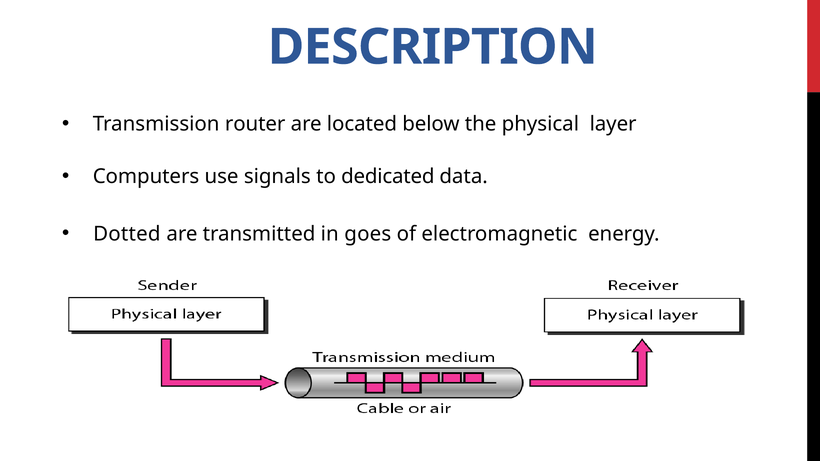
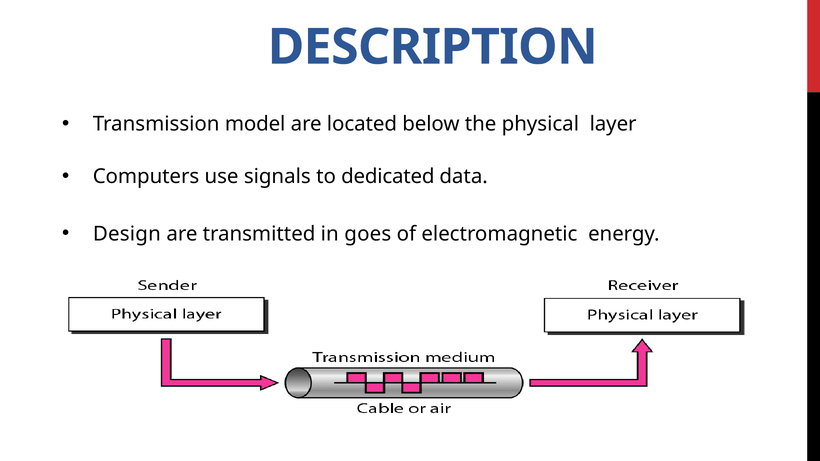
router: router -> model
Dotted: Dotted -> Design
